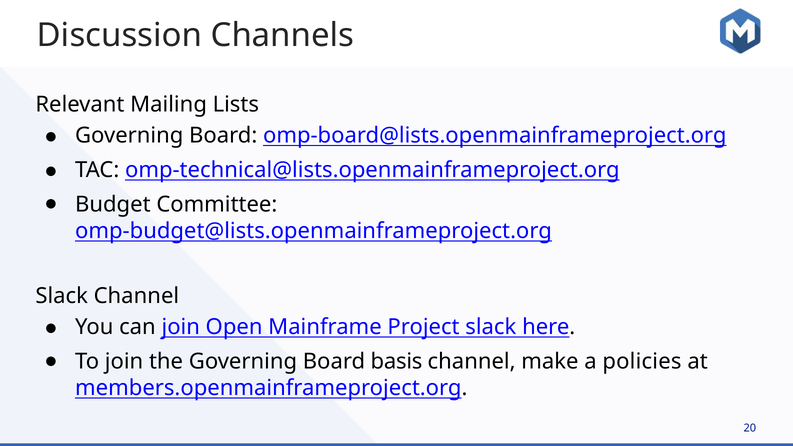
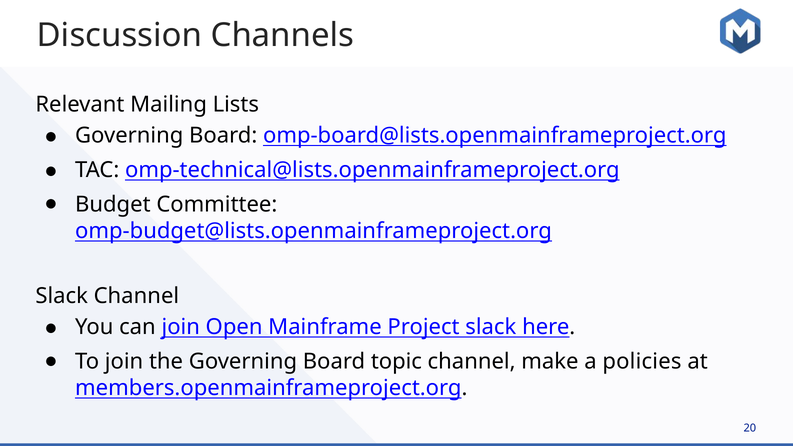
basis: basis -> topic
